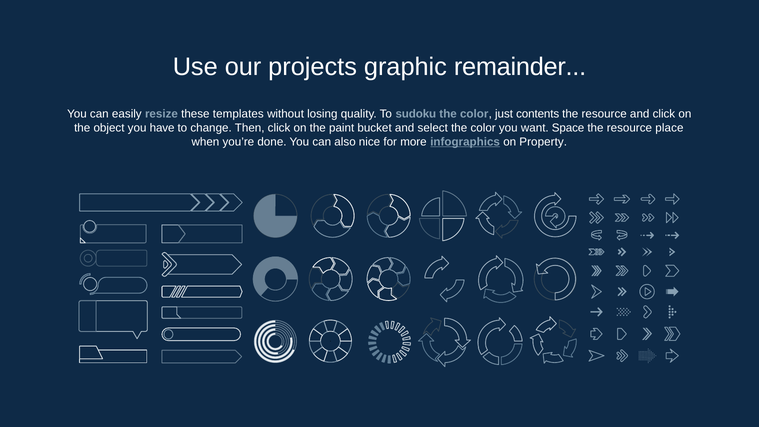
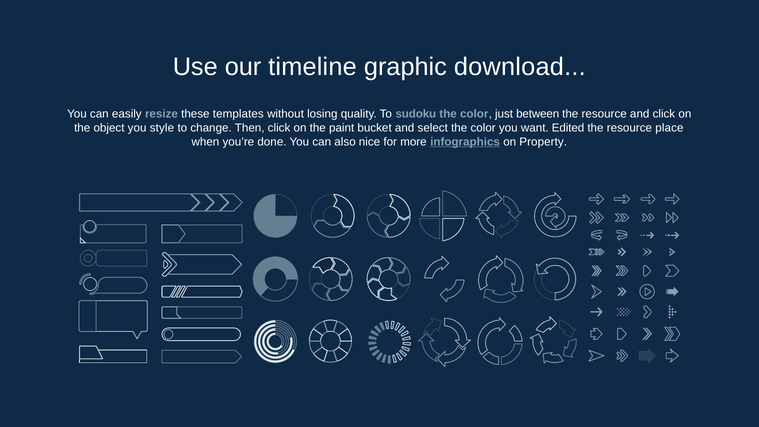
projects: projects -> timeline
remainder: remainder -> download
contents: contents -> between
have: have -> style
Space: Space -> Edited
